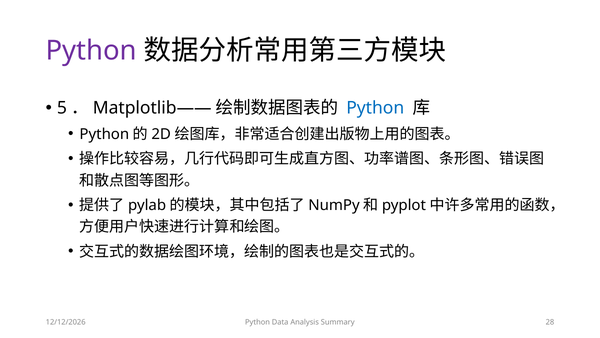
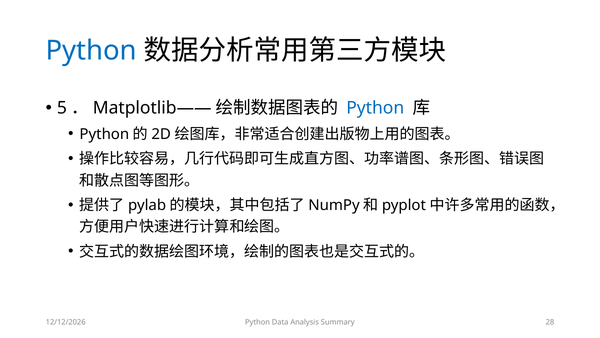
Python at (91, 50) colour: purple -> blue
